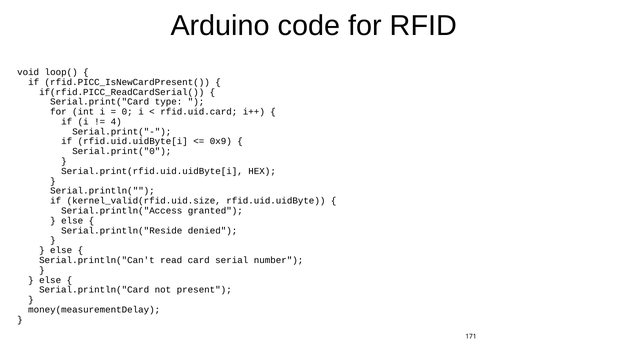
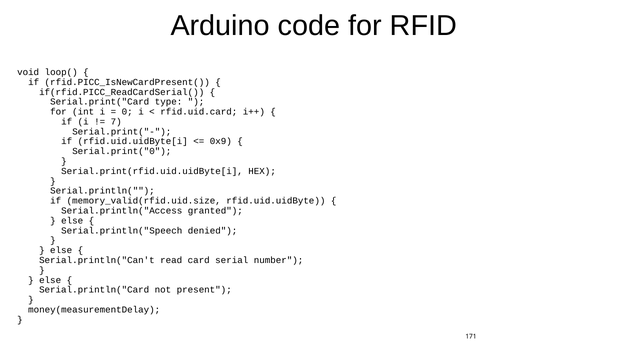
4: 4 -> 7
kernel_valid(rfid.uid.size: kernel_valid(rfid.uid.size -> memory_valid(rfid.uid.size
Serial.println("Reside: Serial.println("Reside -> Serial.println("Speech
